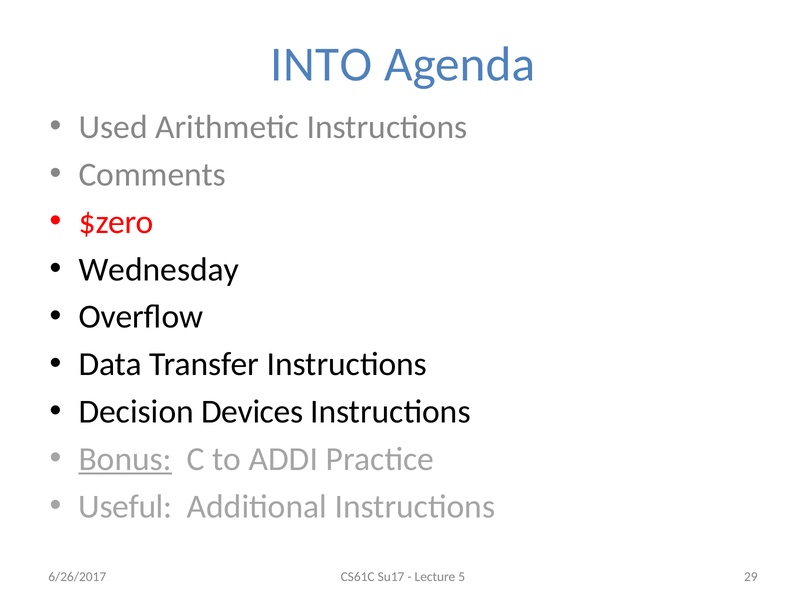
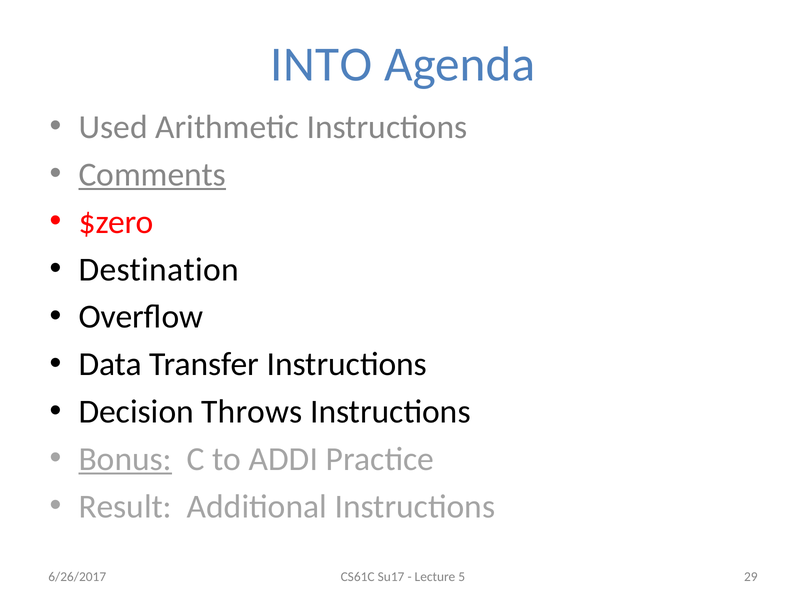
Comments underline: none -> present
Wednesday: Wednesday -> Destination
Devices: Devices -> Throws
Useful: Useful -> Result
